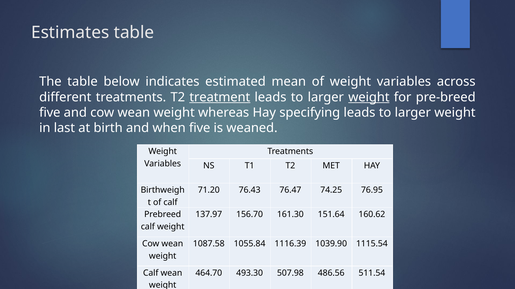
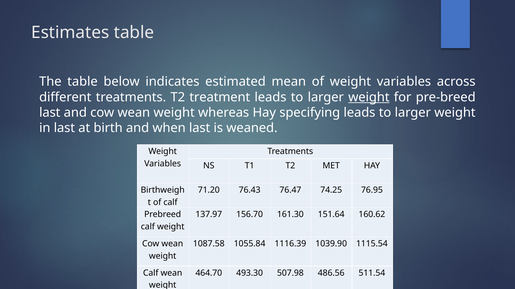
treatment underline: present -> none
five at (50, 113): five -> last
when five: five -> last
